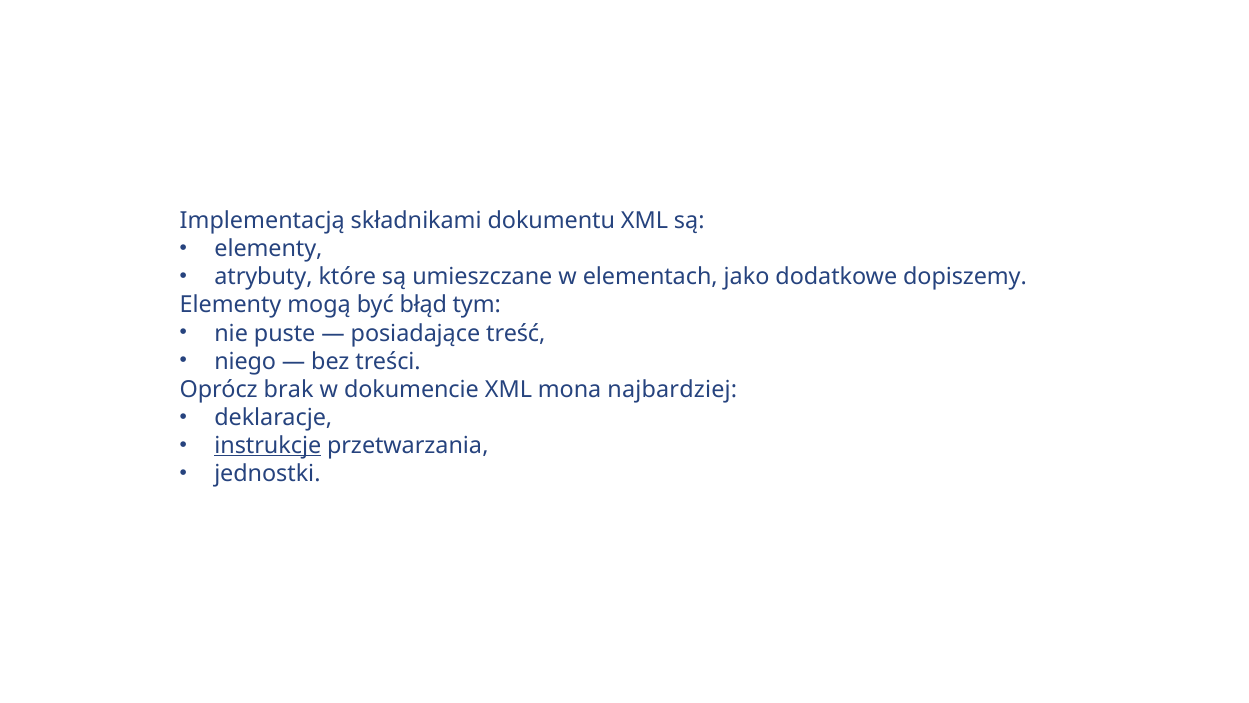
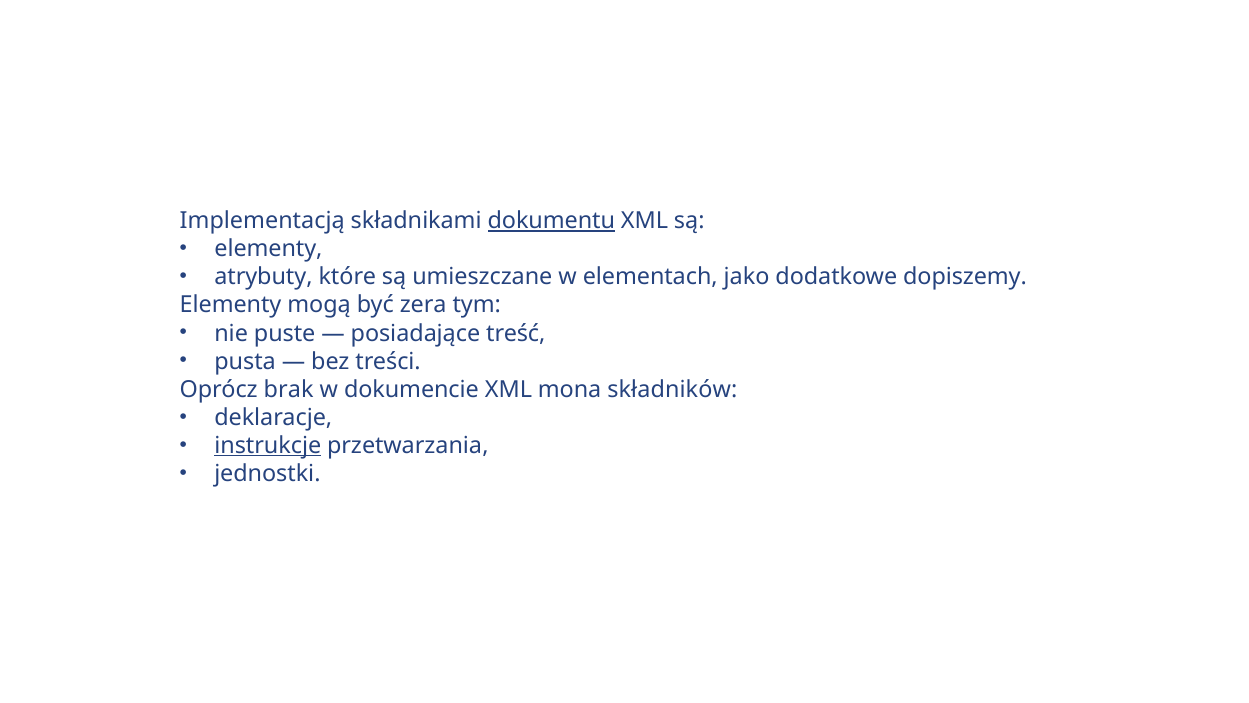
dokumentu underline: none -> present
błąd: błąd -> zera
niego: niego -> pusta
najbardziej: najbardziej -> składników
